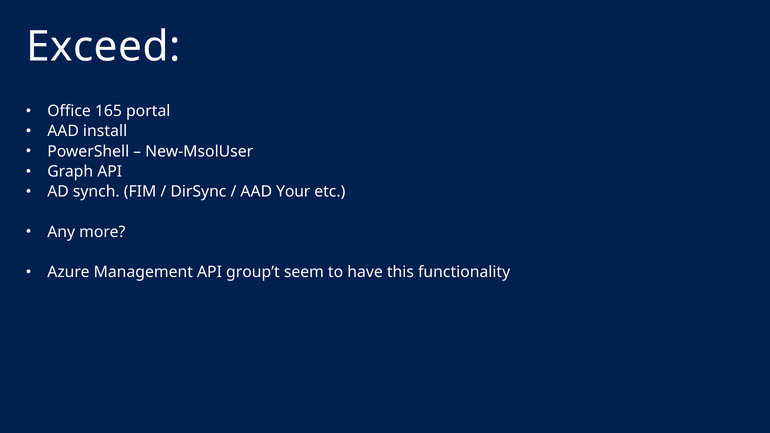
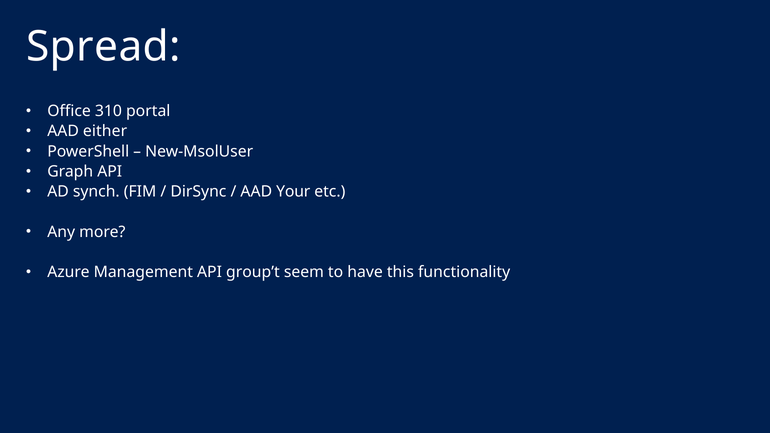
Exceed: Exceed -> Spread
165: 165 -> 310
install: install -> either
